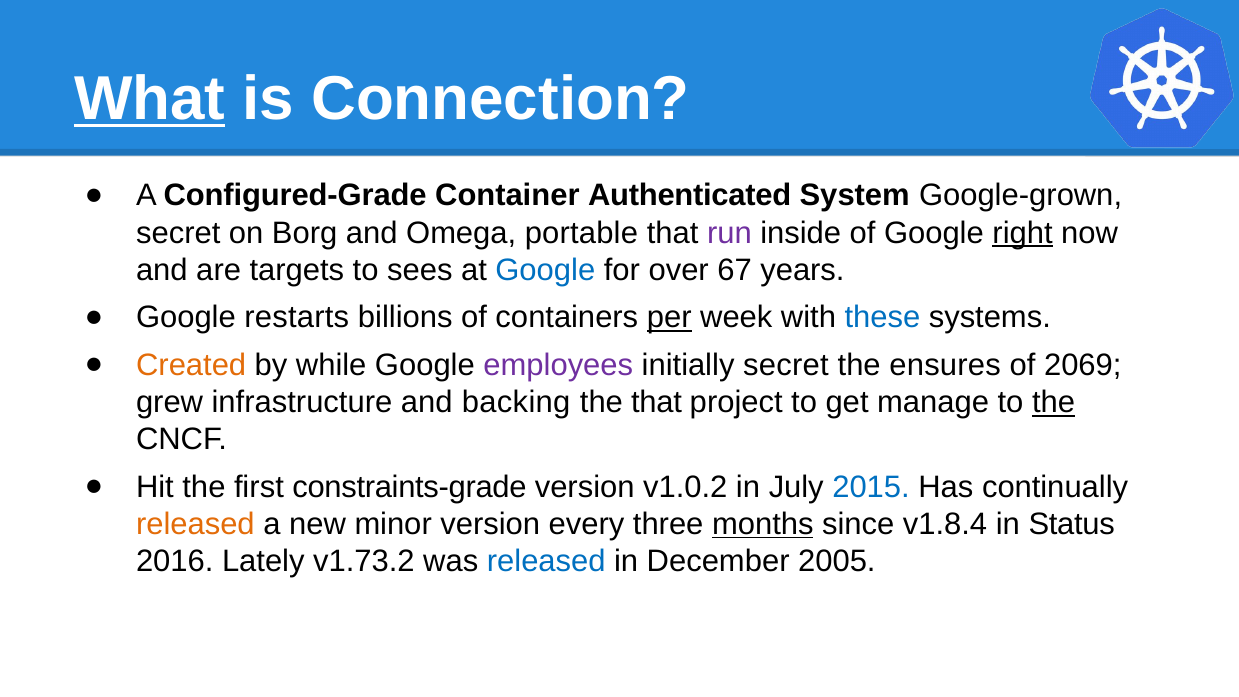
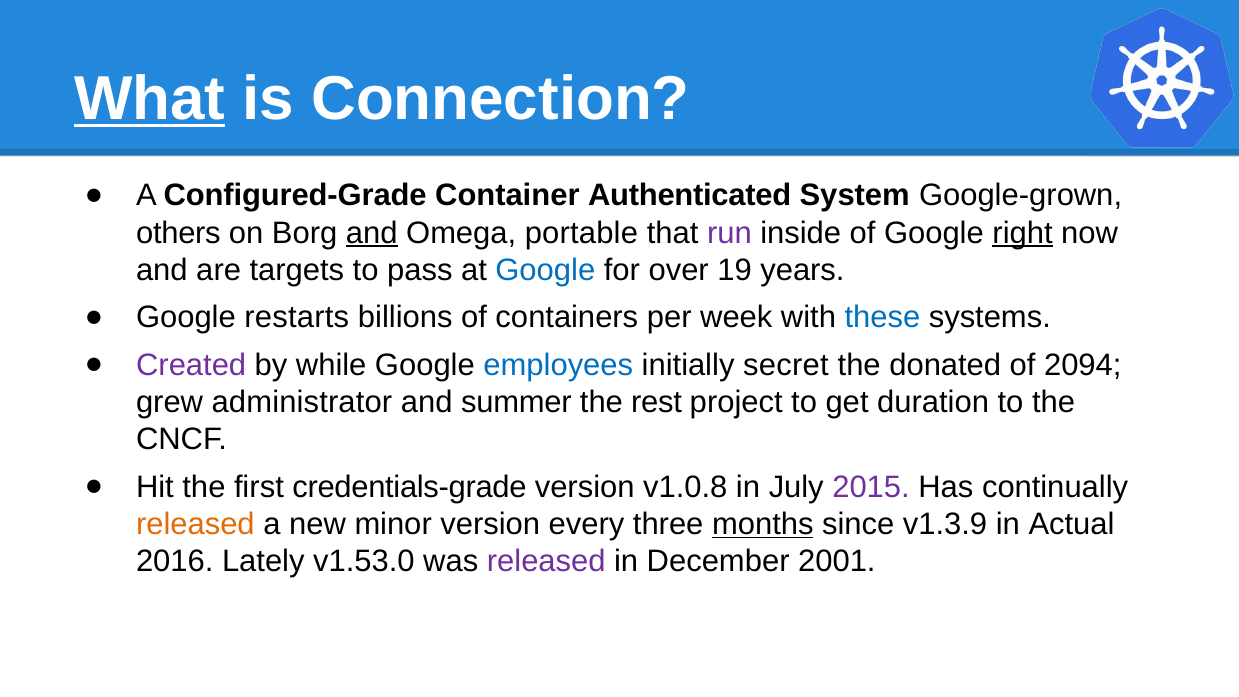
secret at (178, 233): secret -> others
and at (372, 233) underline: none -> present
sees: sees -> pass
67: 67 -> 19
per underline: present -> none
Created colour: orange -> purple
employees colour: purple -> blue
ensures: ensures -> donated
2069: 2069 -> 2094
infrastructure: infrastructure -> administrator
backing: backing -> summer
the that: that -> rest
manage: manage -> duration
the at (1054, 402) underline: present -> none
constraints-grade: constraints-grade -> credentials-grade
v1.0.2: v1.0.2 -> v1.0.8
2015 colour: blue -> purple
v1.8.4: v1.8.4 -> v1.3.9
Status: Status -> Actual
v1.73.2: v1.73.2 -> v1.53.0
released at (546, 561) colour: blue -> purple
2005: 2005 -> 2001
